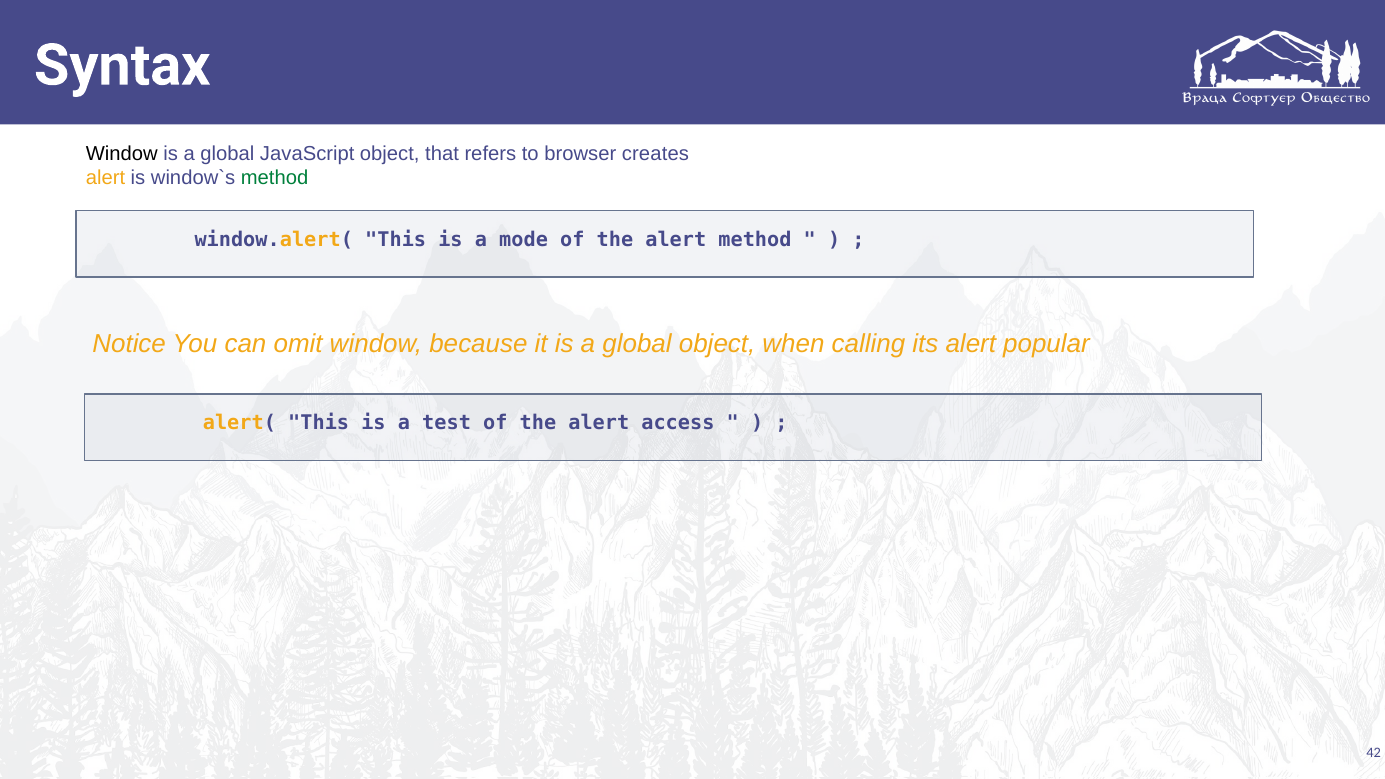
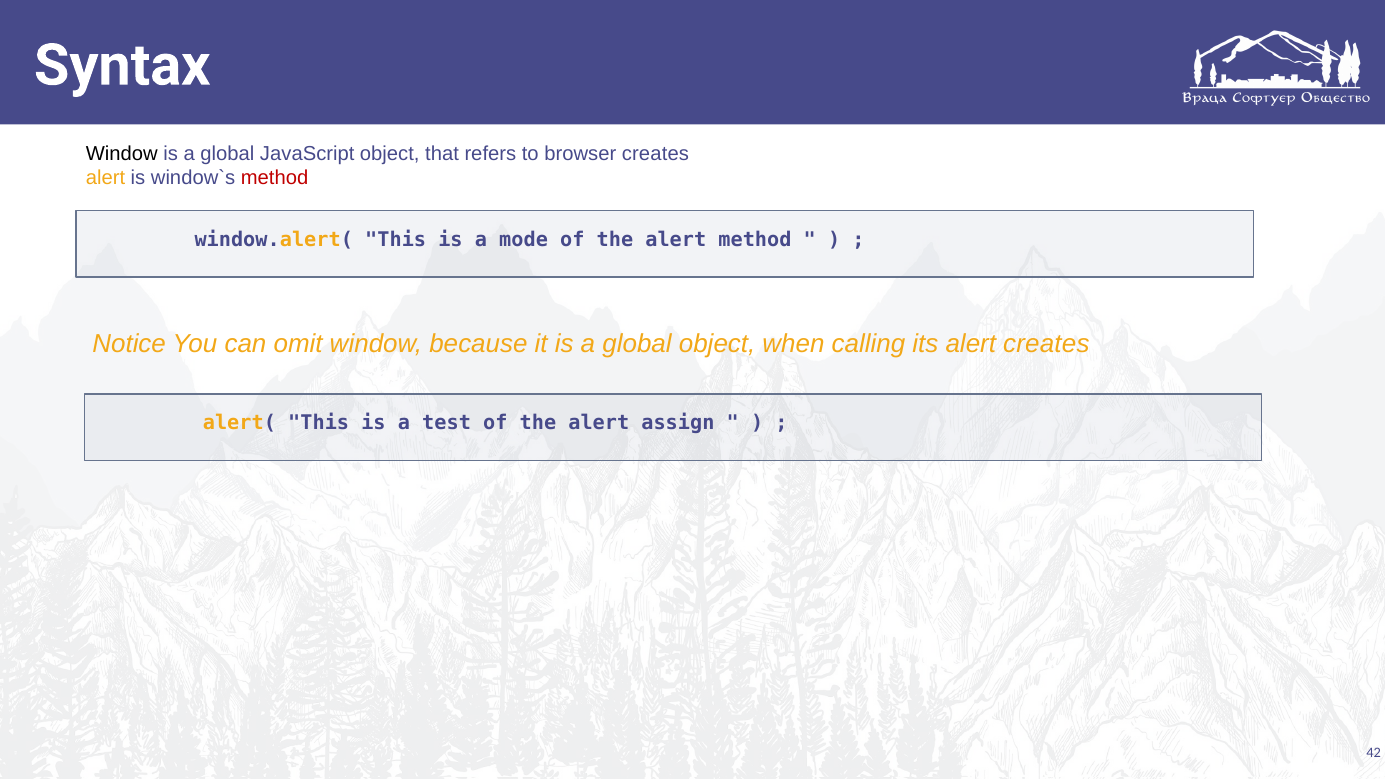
method at (275, 178) colour: green -> red
alert popular: popular -> creates
access: access -> assign
